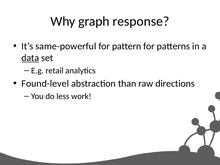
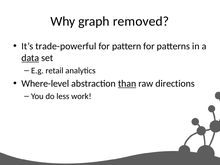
response: response -> removed
same-powerful: same-powerful -> trade-powerful
Found-level: Found-level -> Where-level
than underline: none -> present
